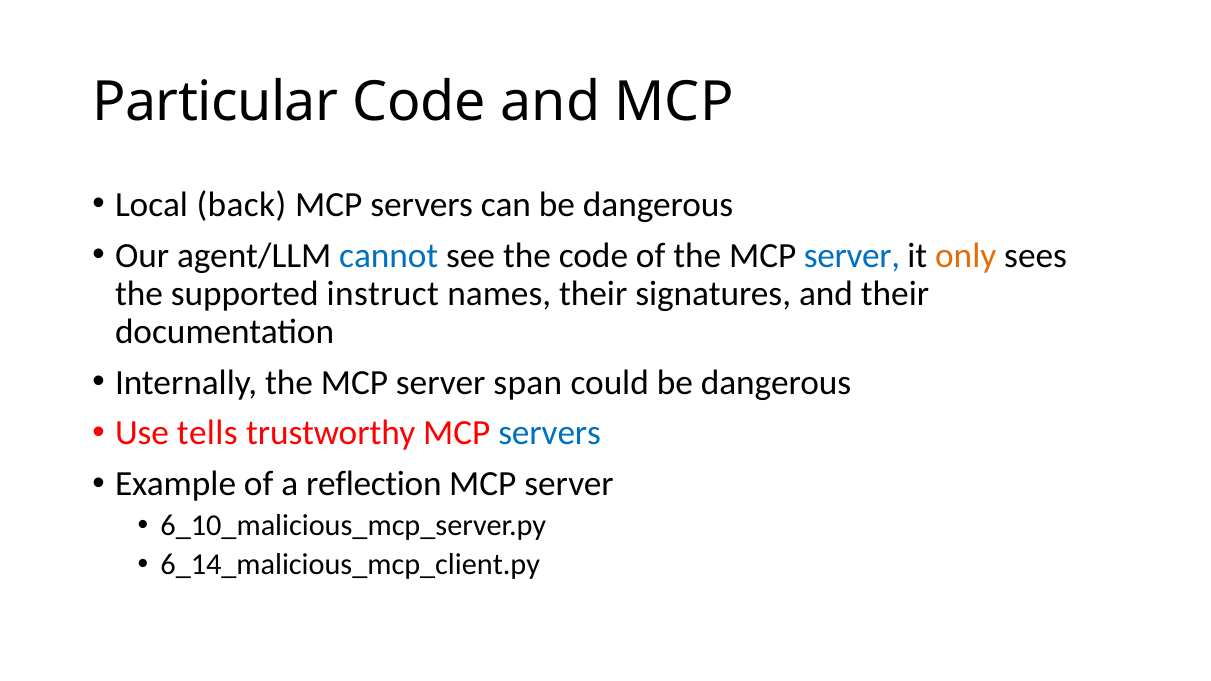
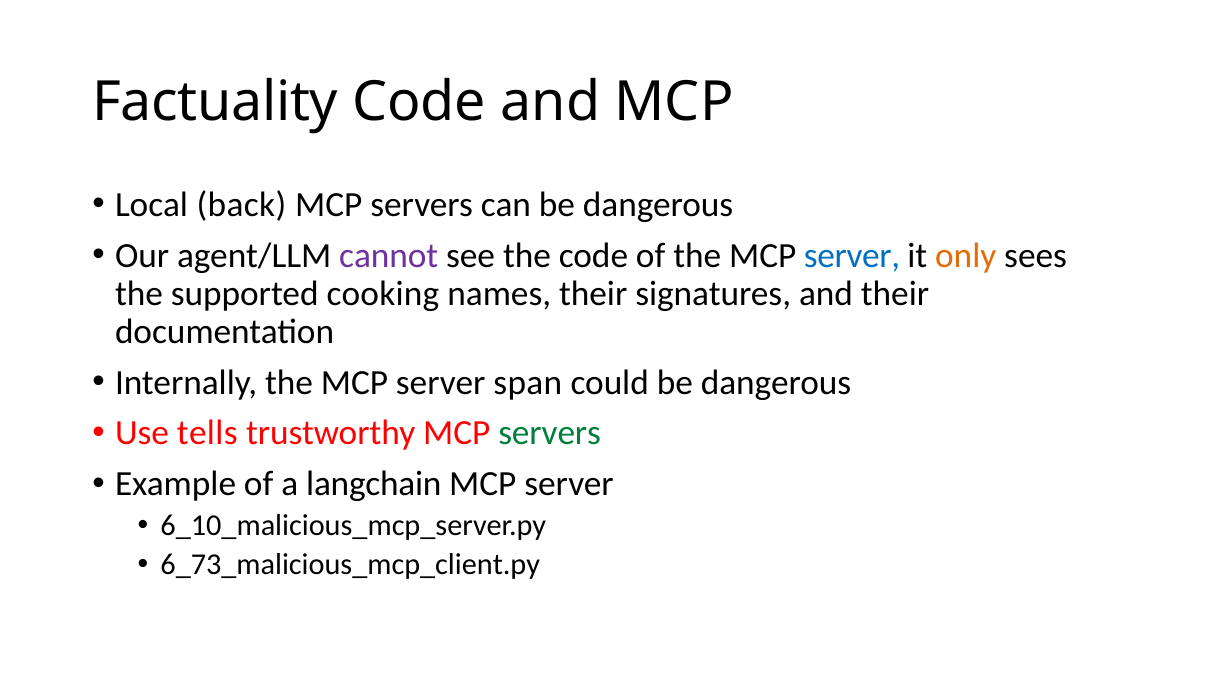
Particular: Particular -> Factuality
cannot colour: blue -> purple
instruct: instruct -> cooking
servers at (550, 433) colour: blue -> green
reflection: reflection -> langchain
6_14_malicious_mcp_client.py: 6_14_malicious_mcp_client.py -> 6_73_malicious_mcp_client.py
